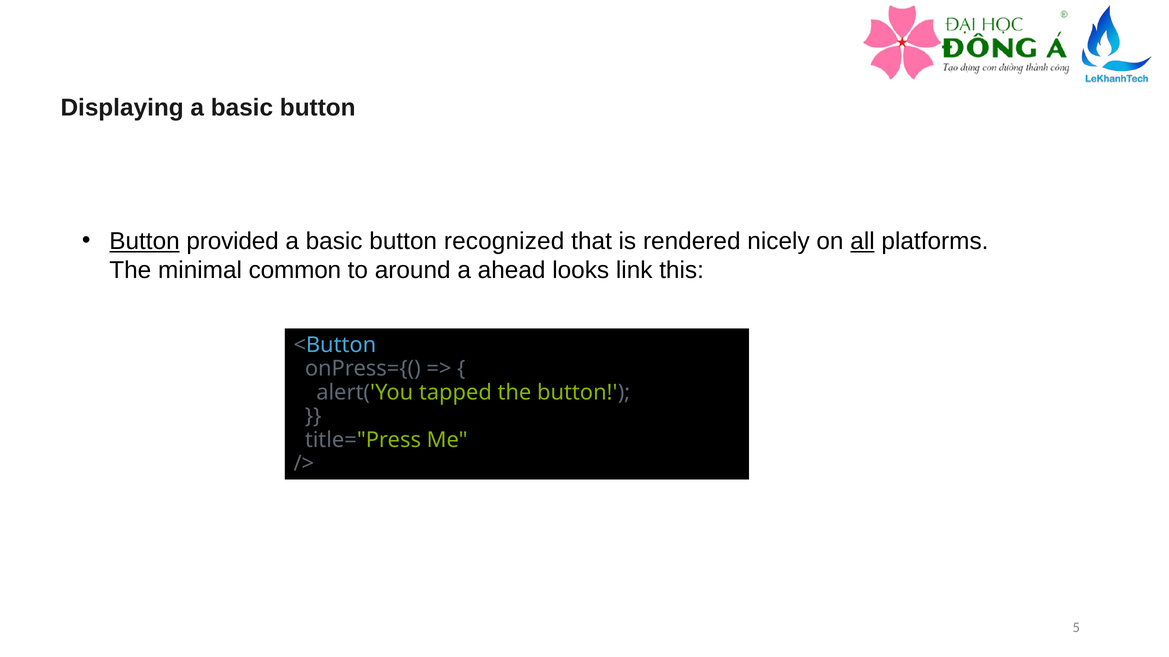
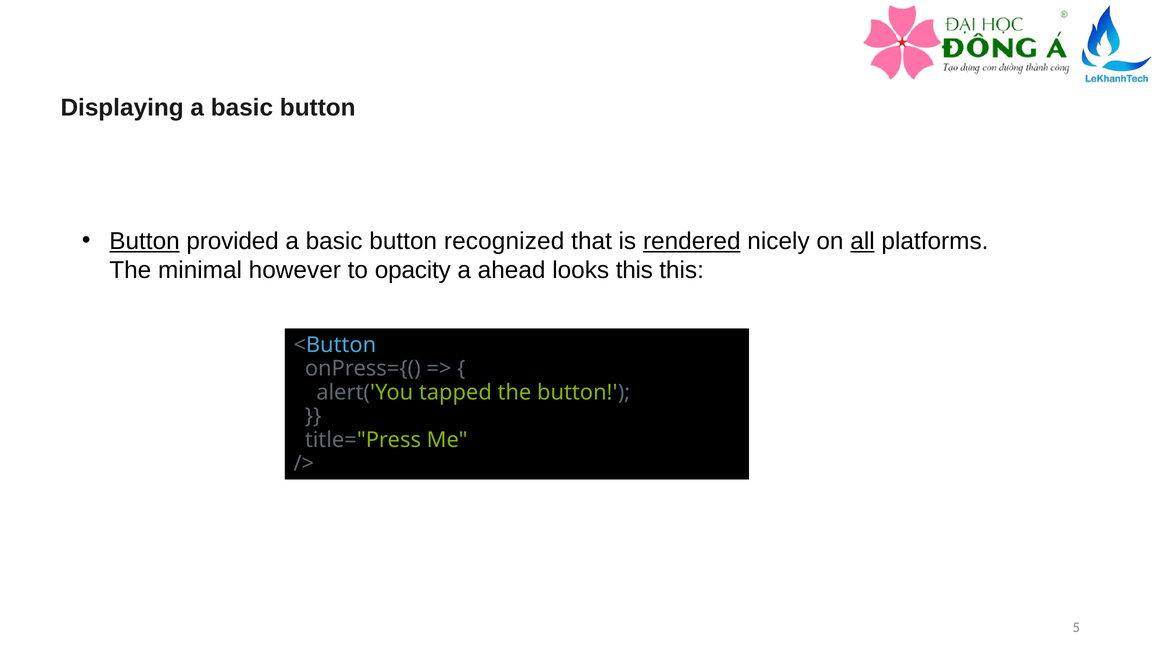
rendered underline: none -> present
common: common -> however
around: around -> opacity
looks link: link -> this
